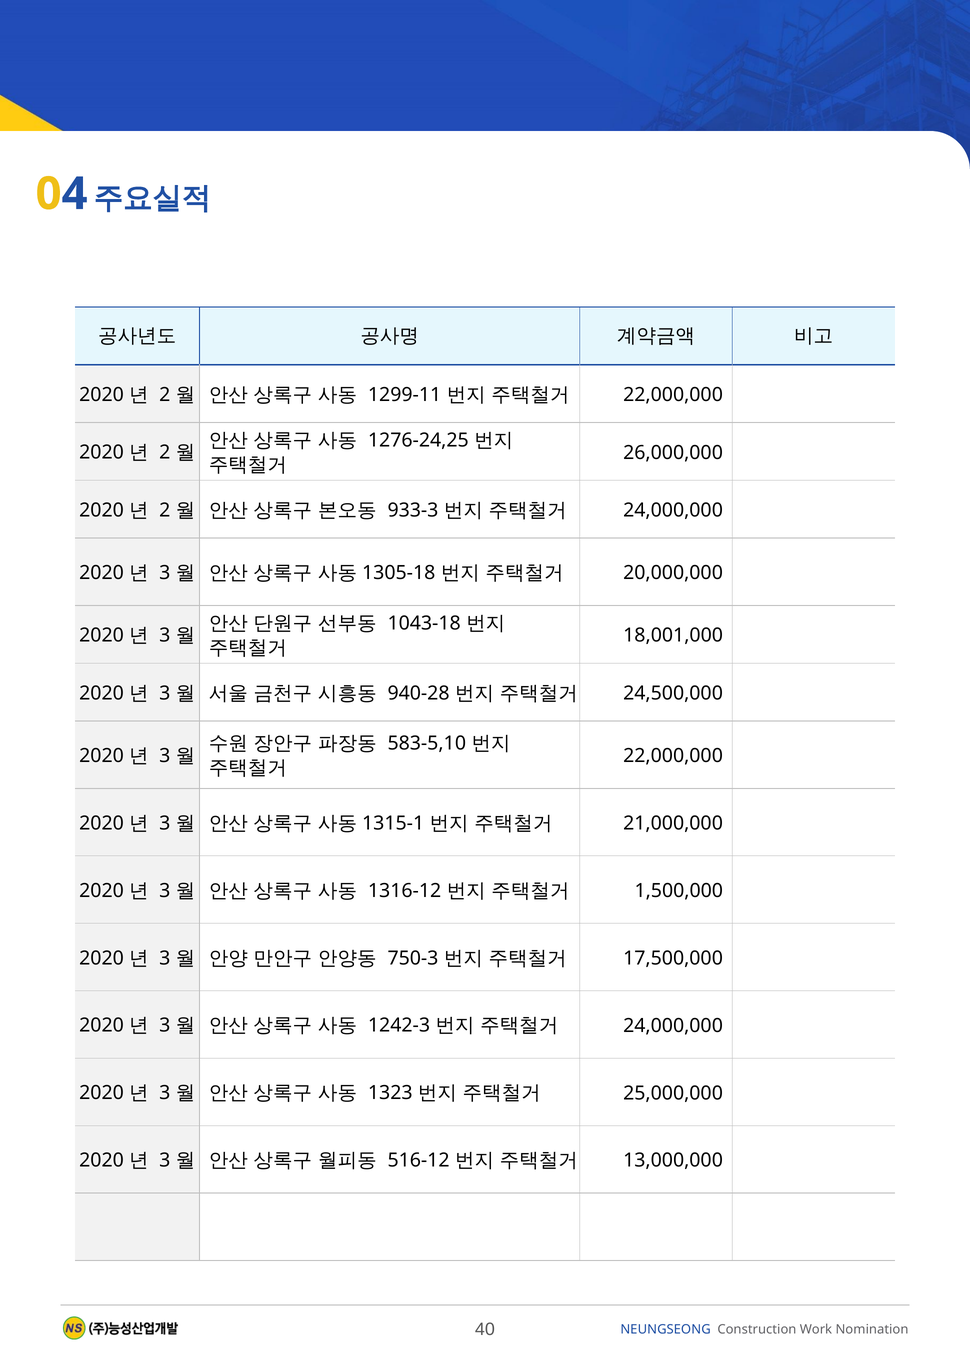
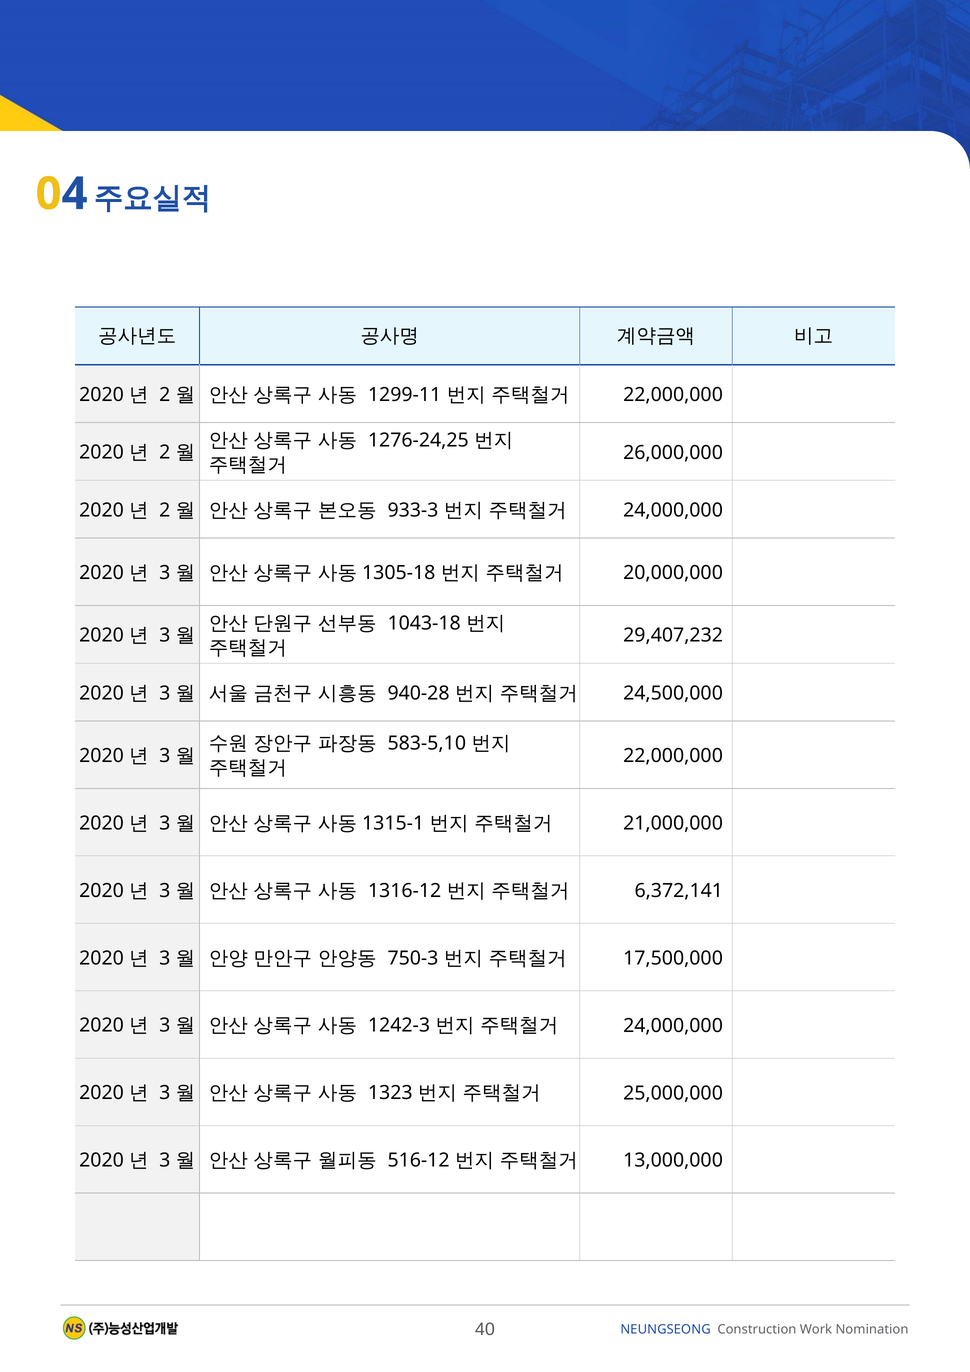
18,001,000: 18,001,000 -> 29,407,232
1,500,000: 1,500,000 -> 6,372,141
